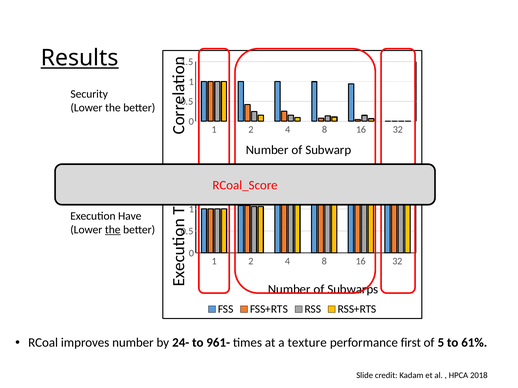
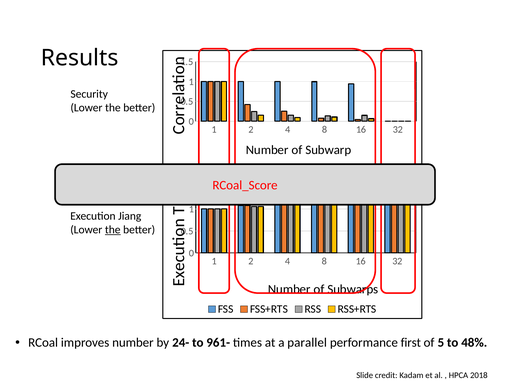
Results underline: present -> none
Have: Have -> Jiang
texture: texture -> parallel
61%: 61% -> 48%
